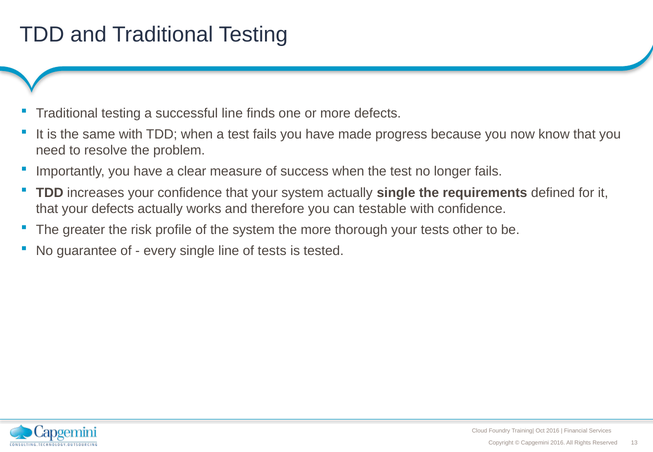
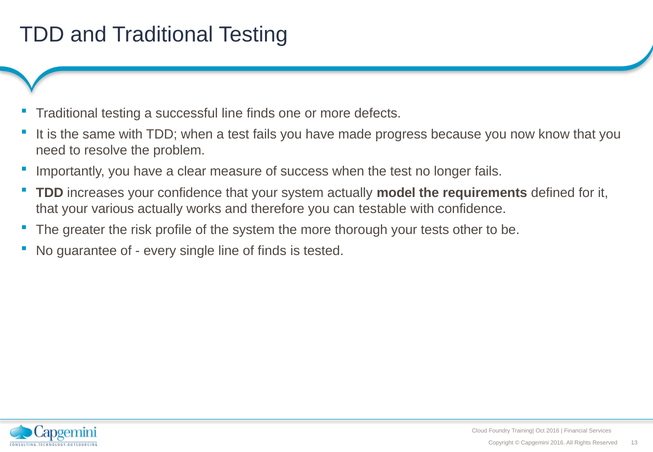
actually single: single -> model
your defects: defects -> various
of tests: tests -> finds
